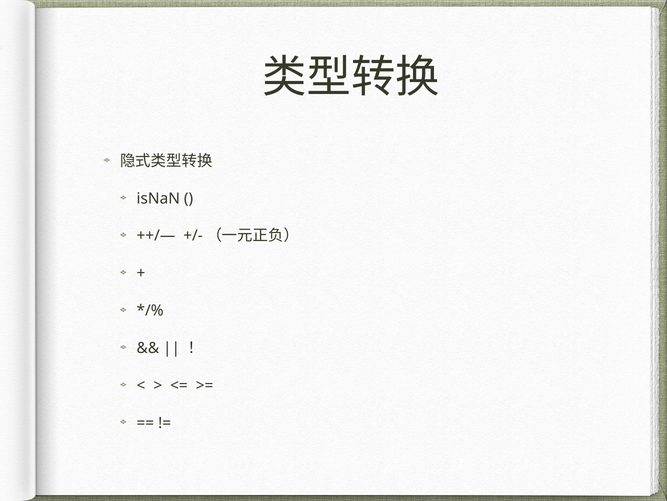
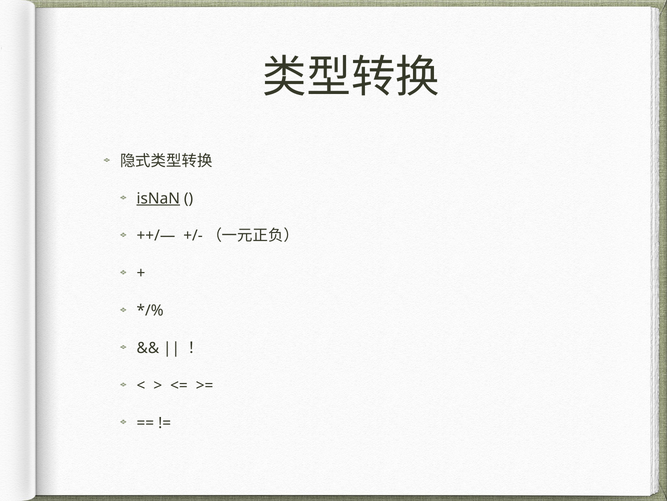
isNaN underline: none -> present
